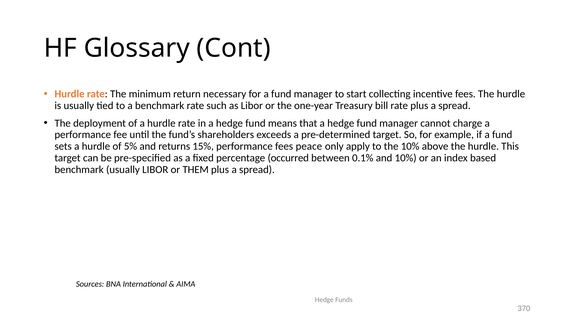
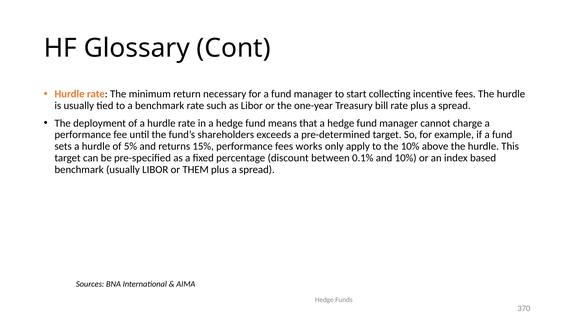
peace: peace -> works
occurred: occurred -> discount
